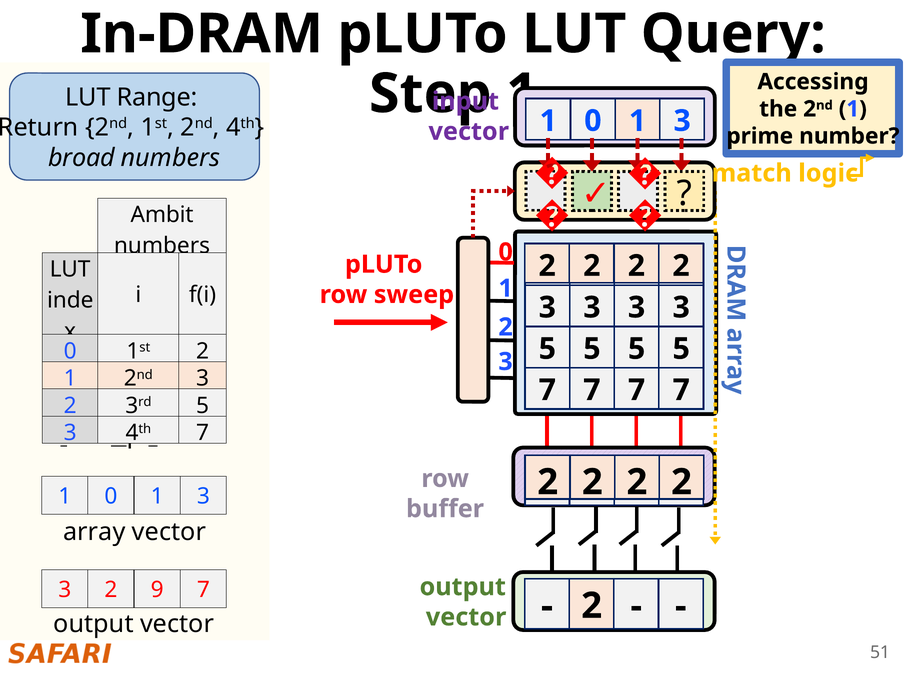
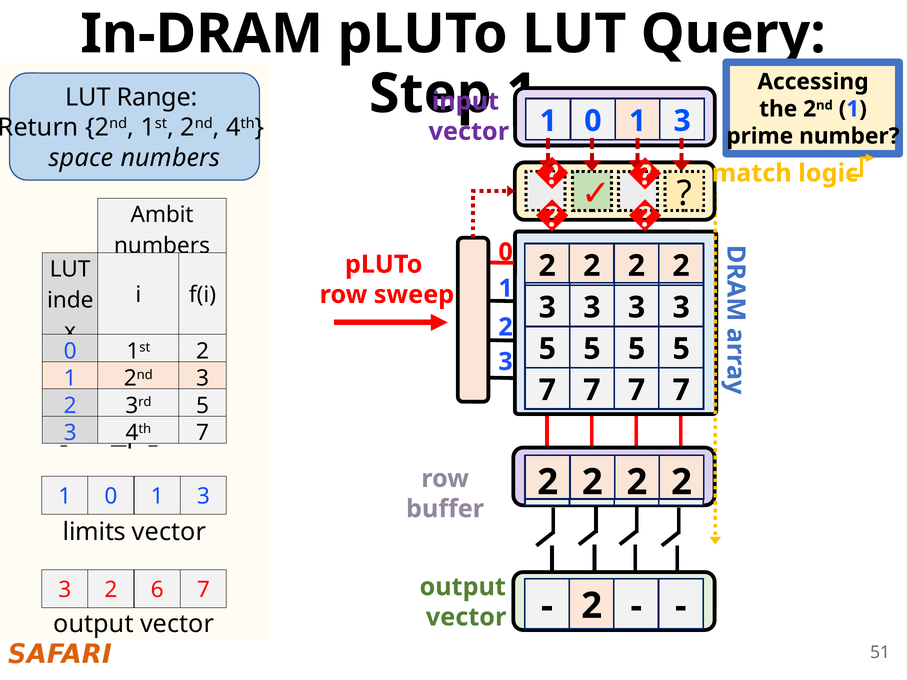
broad: broad -> space
array: array -> limits
9: 9 -> 6
